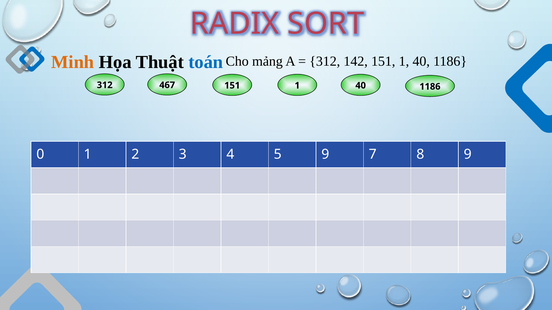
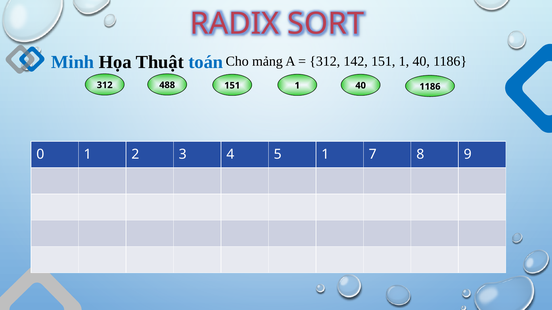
Minh colour: orange -> blue
467: 467 -> 488
5 9: 9 -> 1
